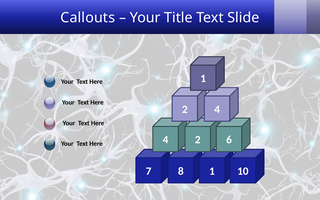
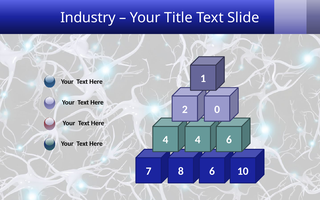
Callouts: Callouts -> Industry
2 4: 4 -> 0
4 2: 2 -> 4
8 1: 1 -> 6
